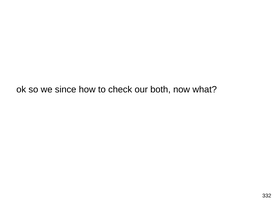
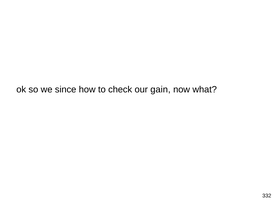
both: both -> gain
